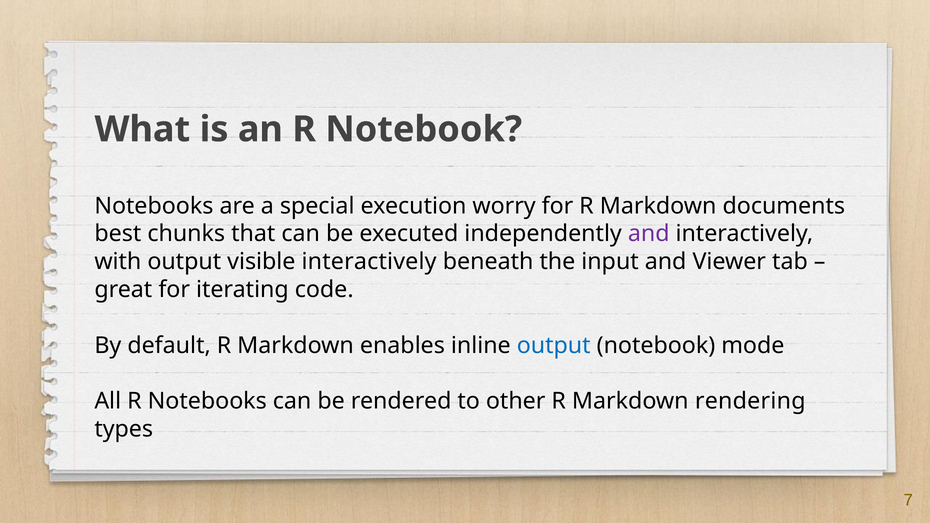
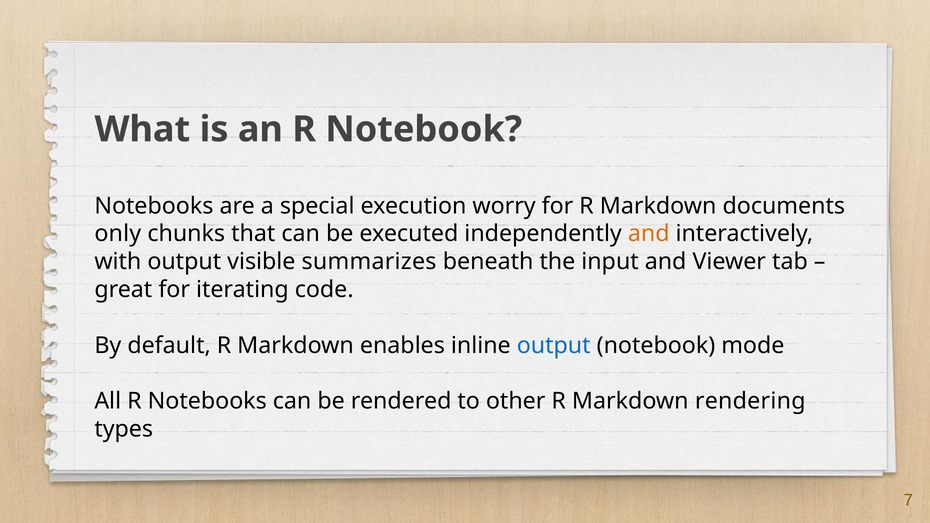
best: best -> only
and at (649, 234) colour: purple -> orange
visible interactively: interactively -> summarizes
